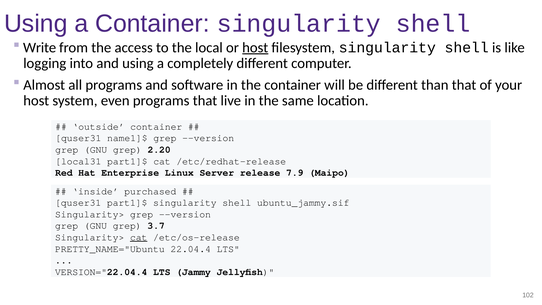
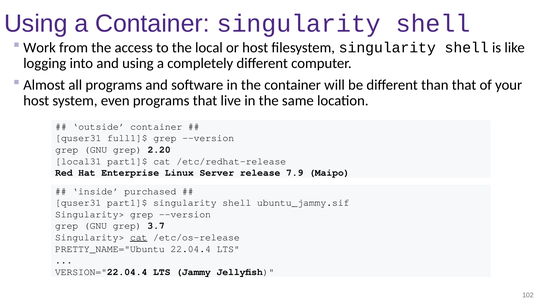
Write: Write -> Work
host at (255, 47) underline: present -> none
name1]$: name1]$ -> full1]$
